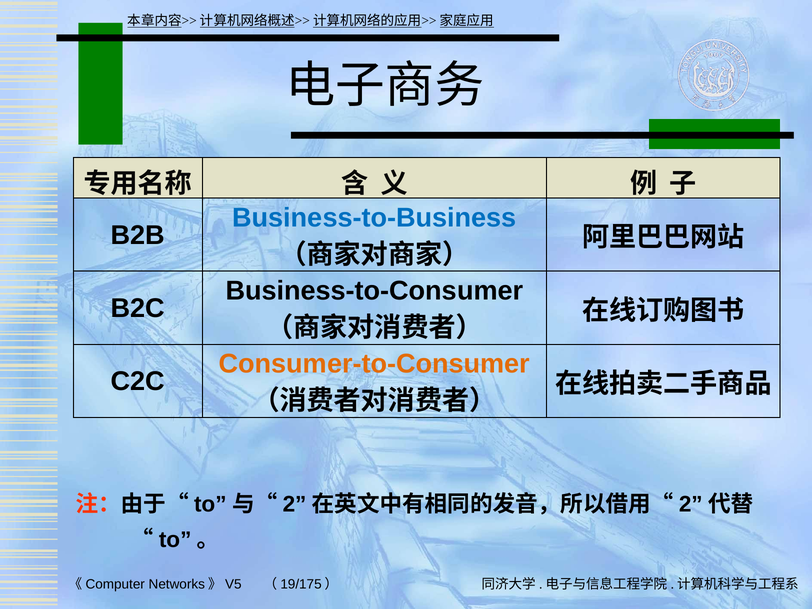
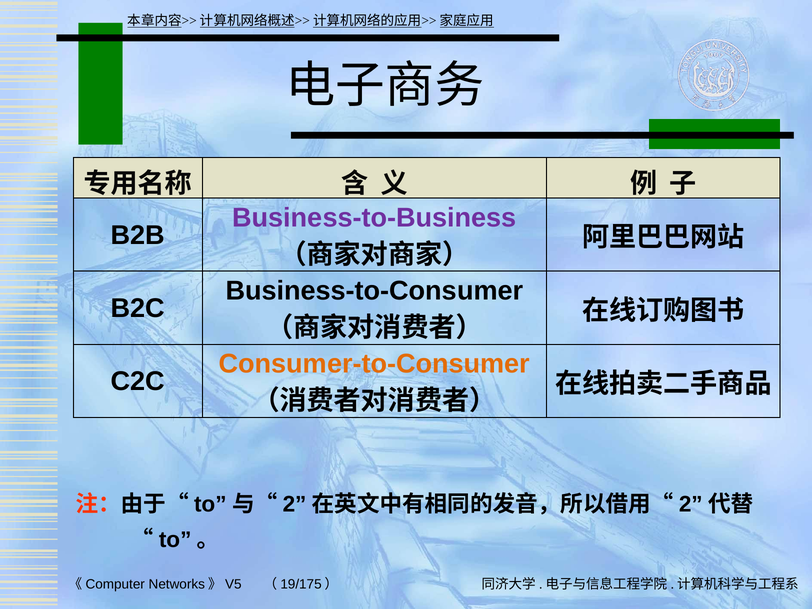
Business-to-Business colour: blue -> purple
